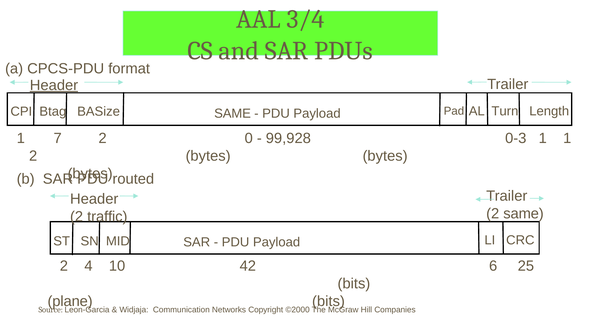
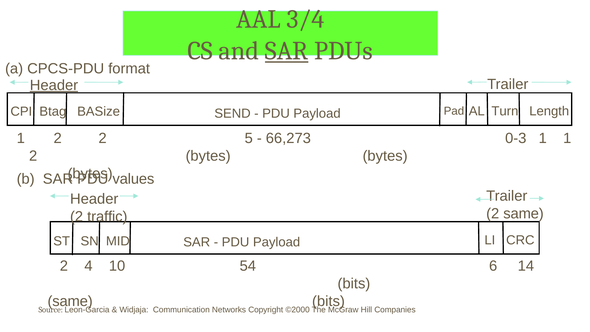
SAR at (287, 51) underline: none -> present
BASize SAME: SAME -> SEND
7 at (58, 138): 7 -> 2
0: 0 -> 5
99,928: 99,928 -> 66,273
routed: routed -> values
42: 42 -> 54
25: 25 -> 14
plane at (70, 301): plane -> same
